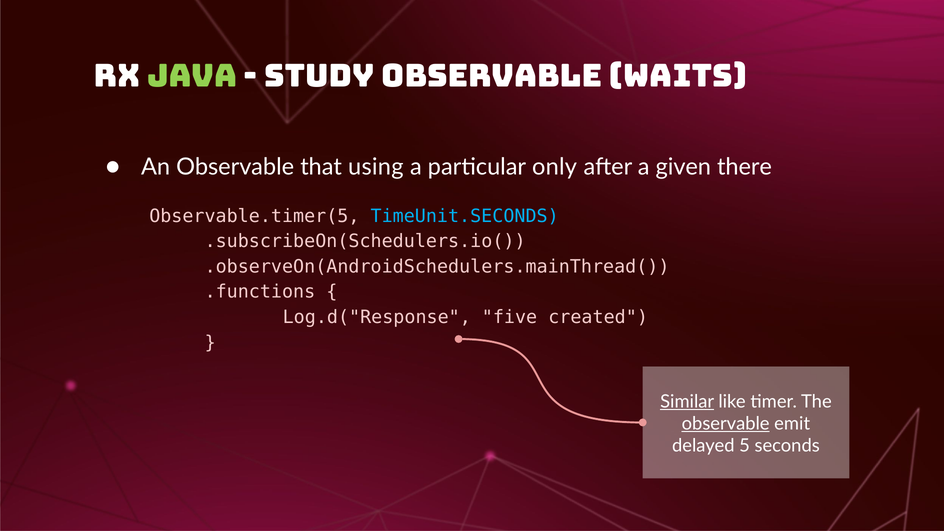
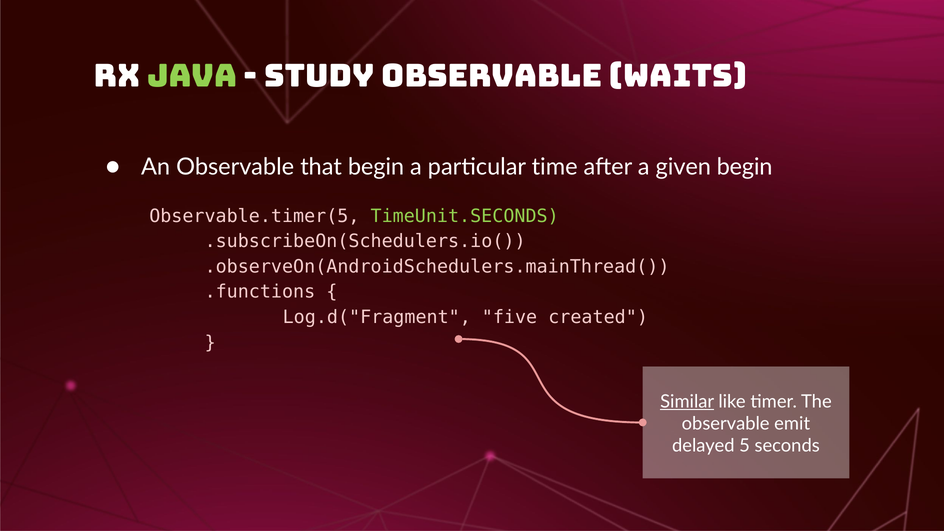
that using: using -> begin
only: only -> time
given there: there -> begin
TimeUnit.SECONDS colour: light blue -> light green
Log.d("Response: Log.d("Response -> Log.d("Fragment
observable at (726, 424) underline: present -> none
